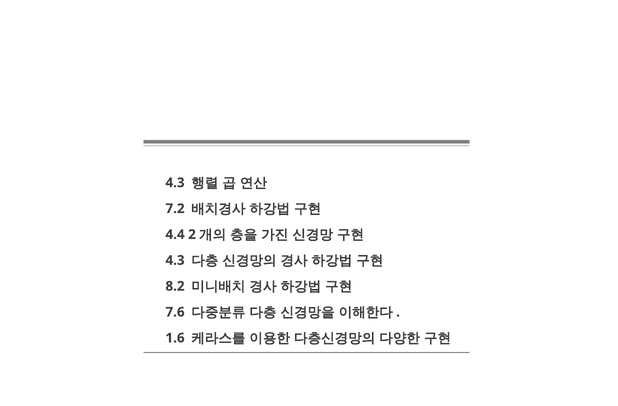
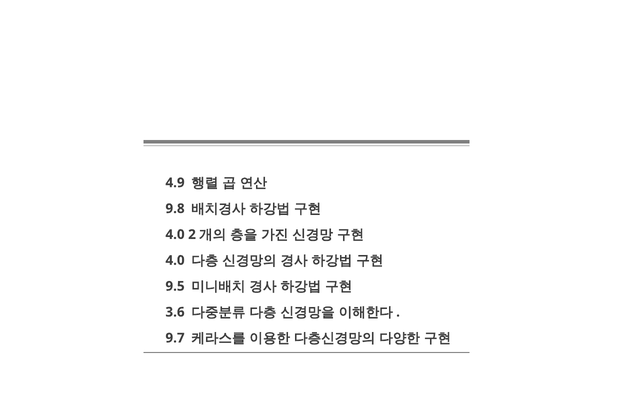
4.3 at (175, 183): 4.3 -> 4.9
7.2: 7.2 -> 9.8
4.4 at (175, 234): 4.4 -> 4.0
4.3 at (175, 260): 4.3 -> 4.0
8.2: 8.2 -> 9.5
7.6: 7.6 -> 3.6
1.6: 1.6 -> 9.7
